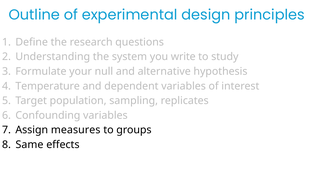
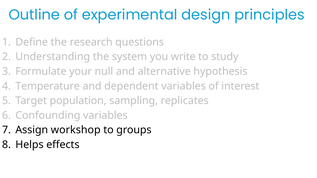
measures: measures -> workshop
Same: Same -> Helps
